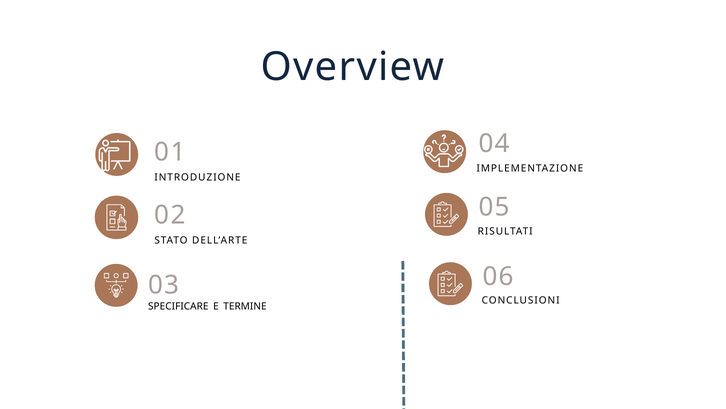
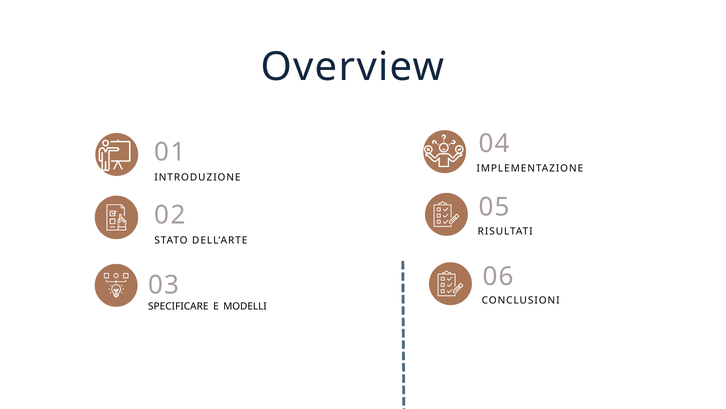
TERMINE: TERMINE -> MODELLI
